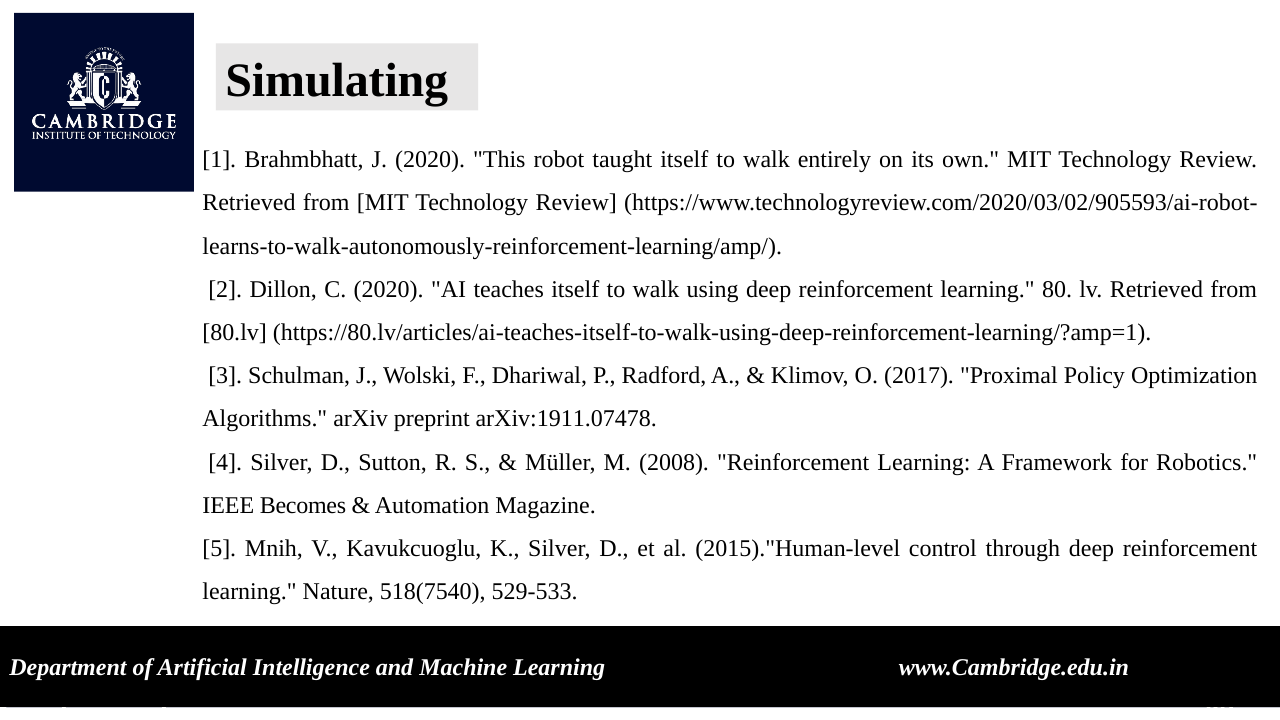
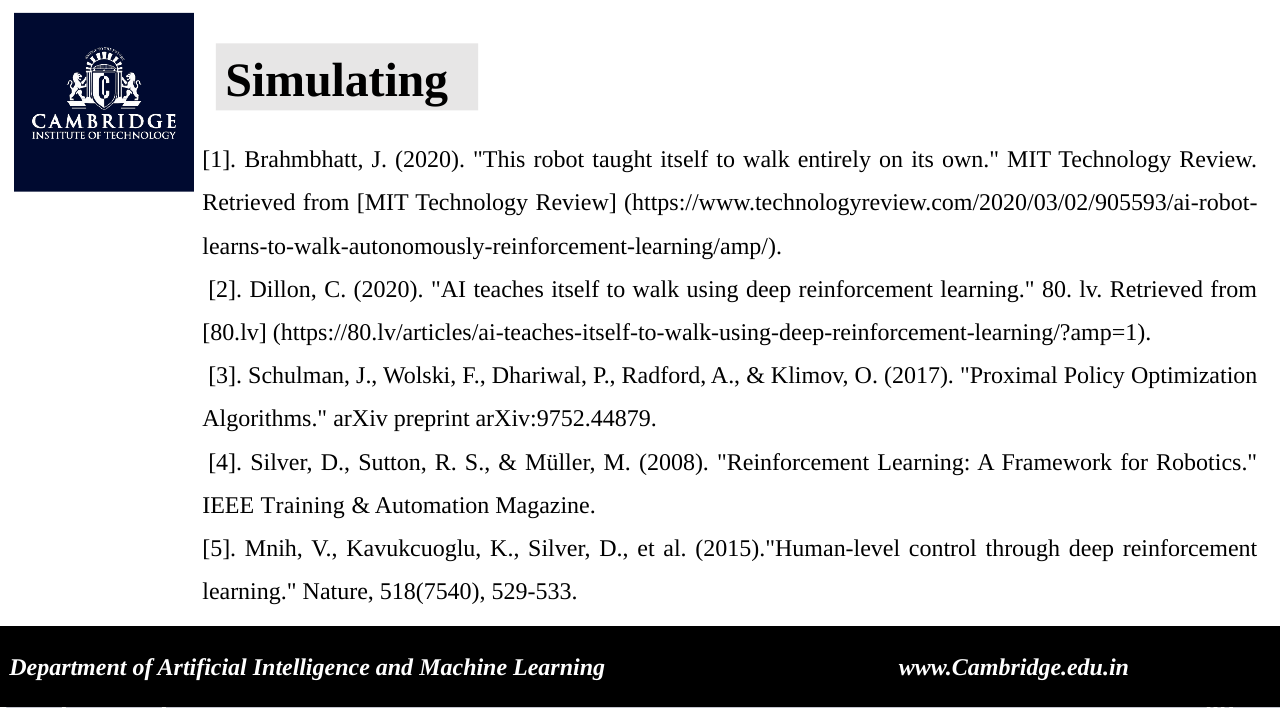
arXiv:1911.07478: arXiv:1911.07478 -> arXiv:9752.44879
Becomes: Becomes -> Training
